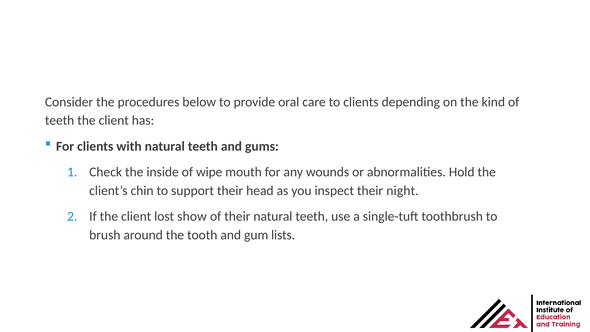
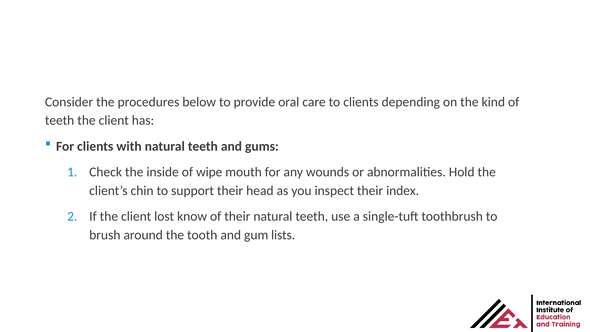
night: night -> index
show: show -> know
